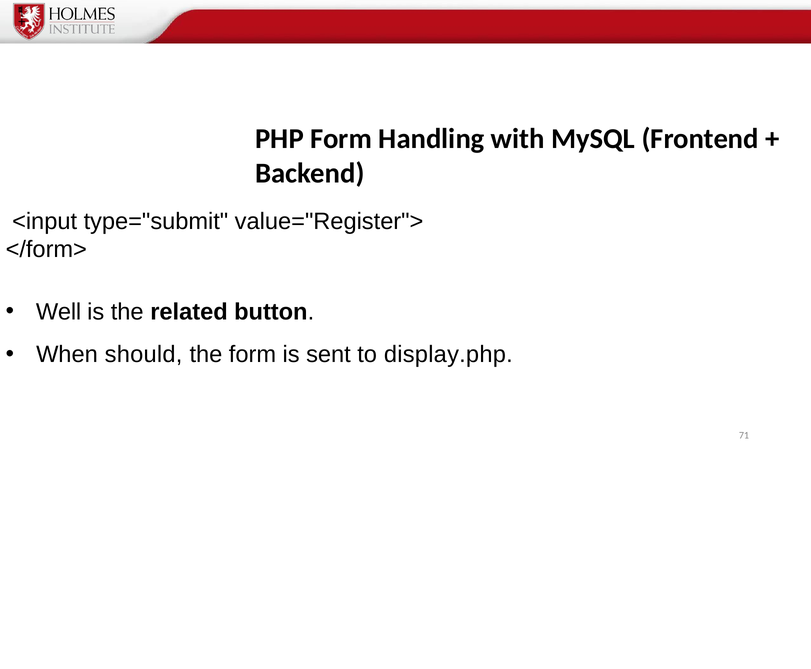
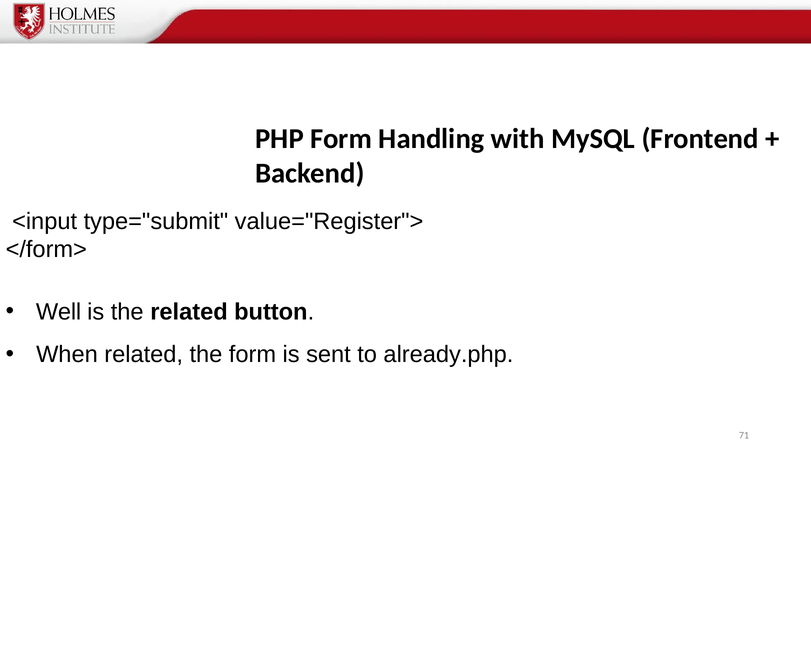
When should: should -> related
display.php: display.php -> already.php
